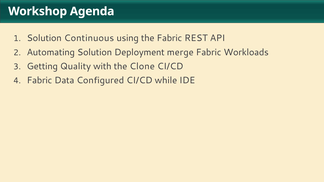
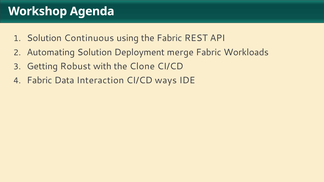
Quality: Quality -> Robust
Configured: Configured -> Interaction
while: while -> ways
